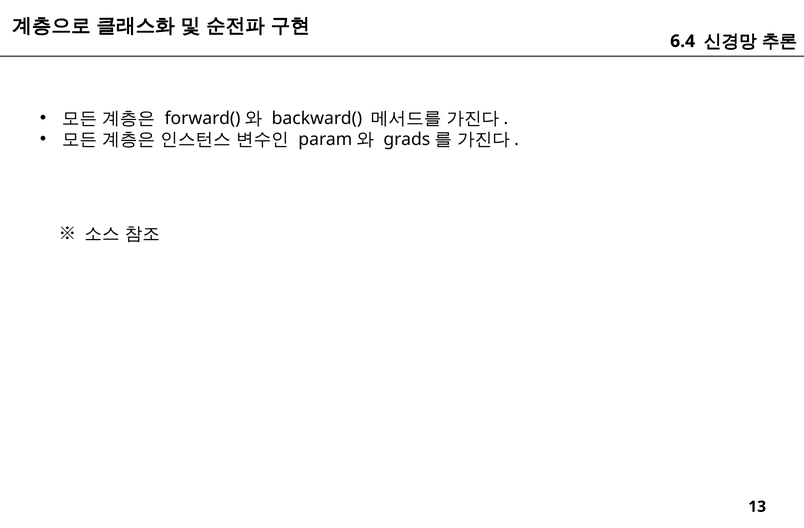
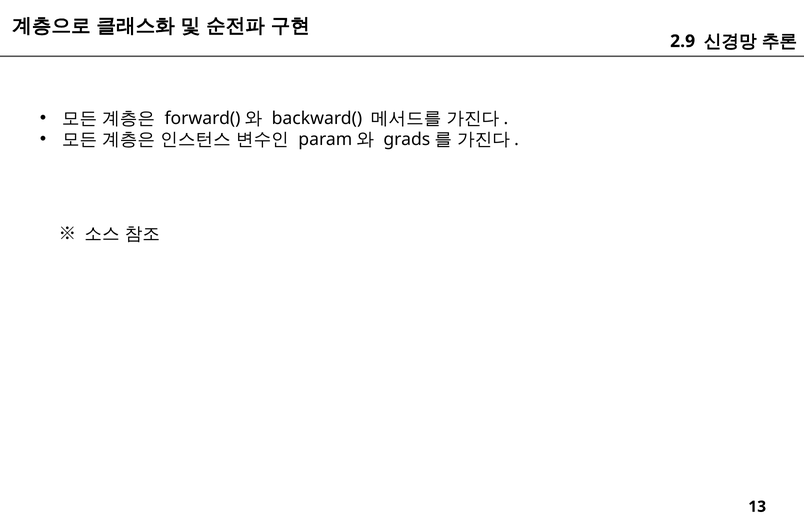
6.4: 6.4 -> 2.9
